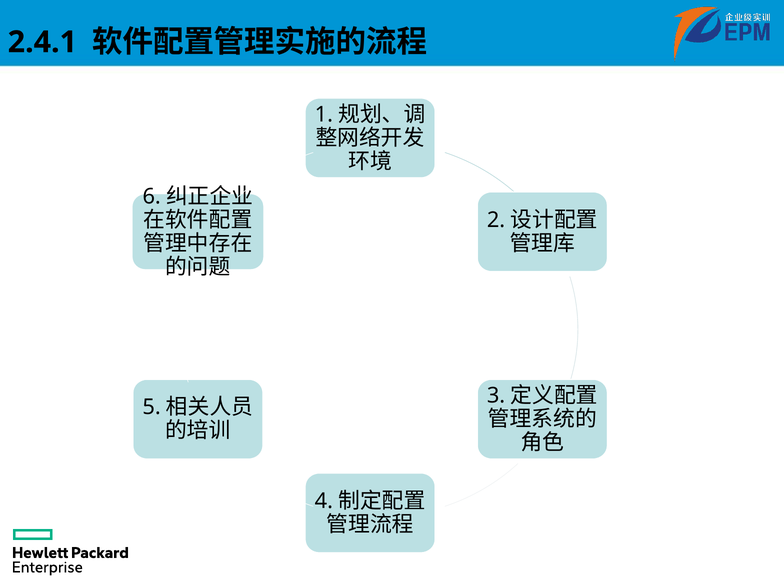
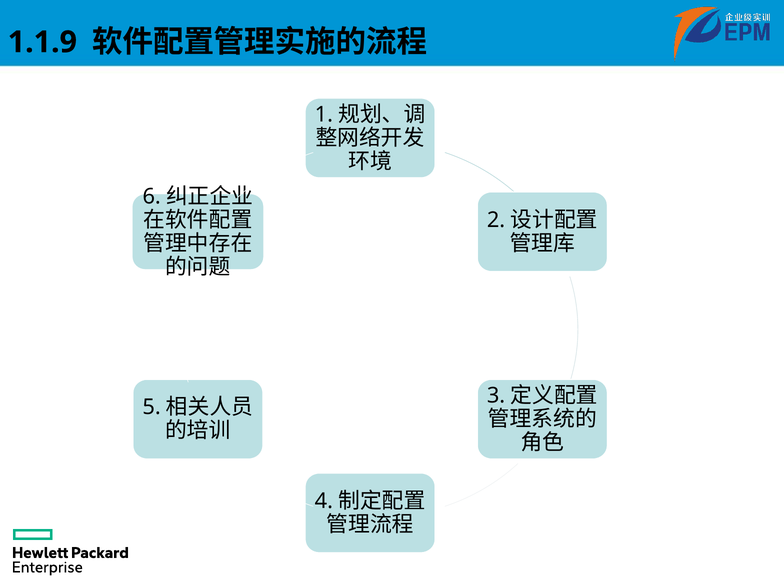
2.4.1: 2.4.1 -> 1.1.9
